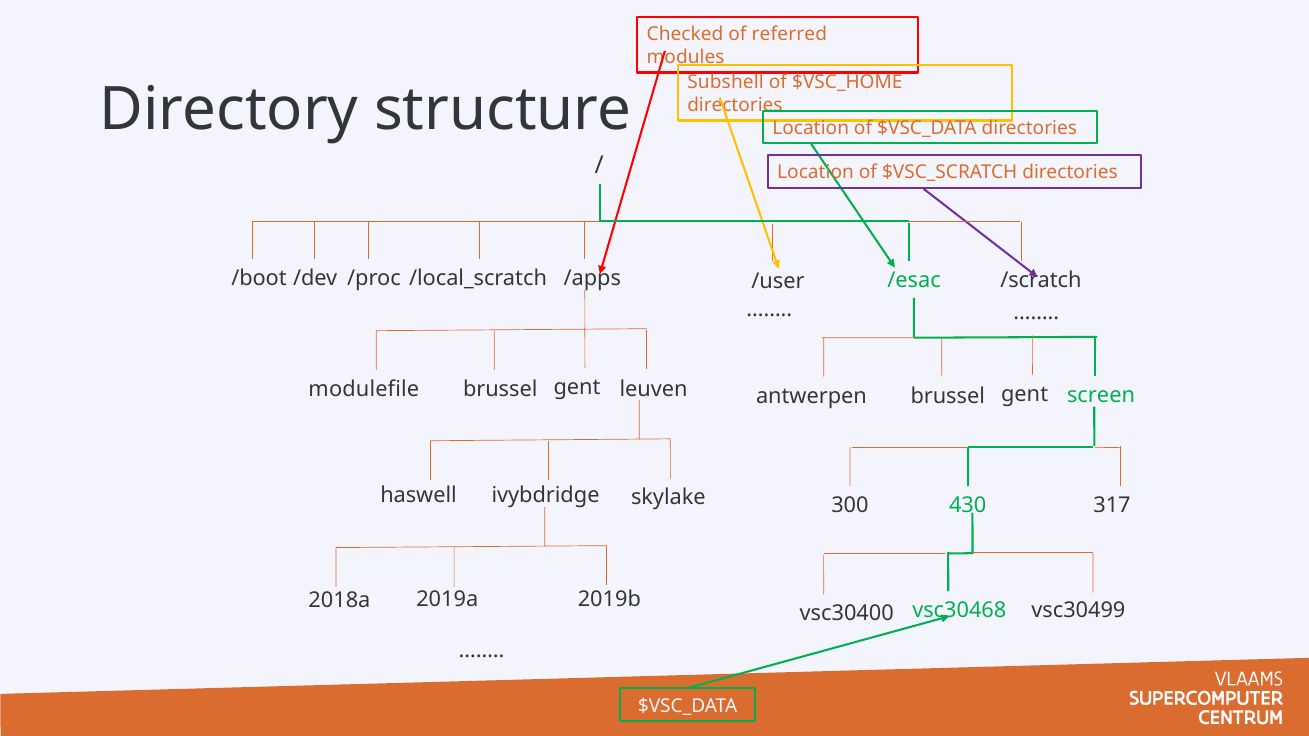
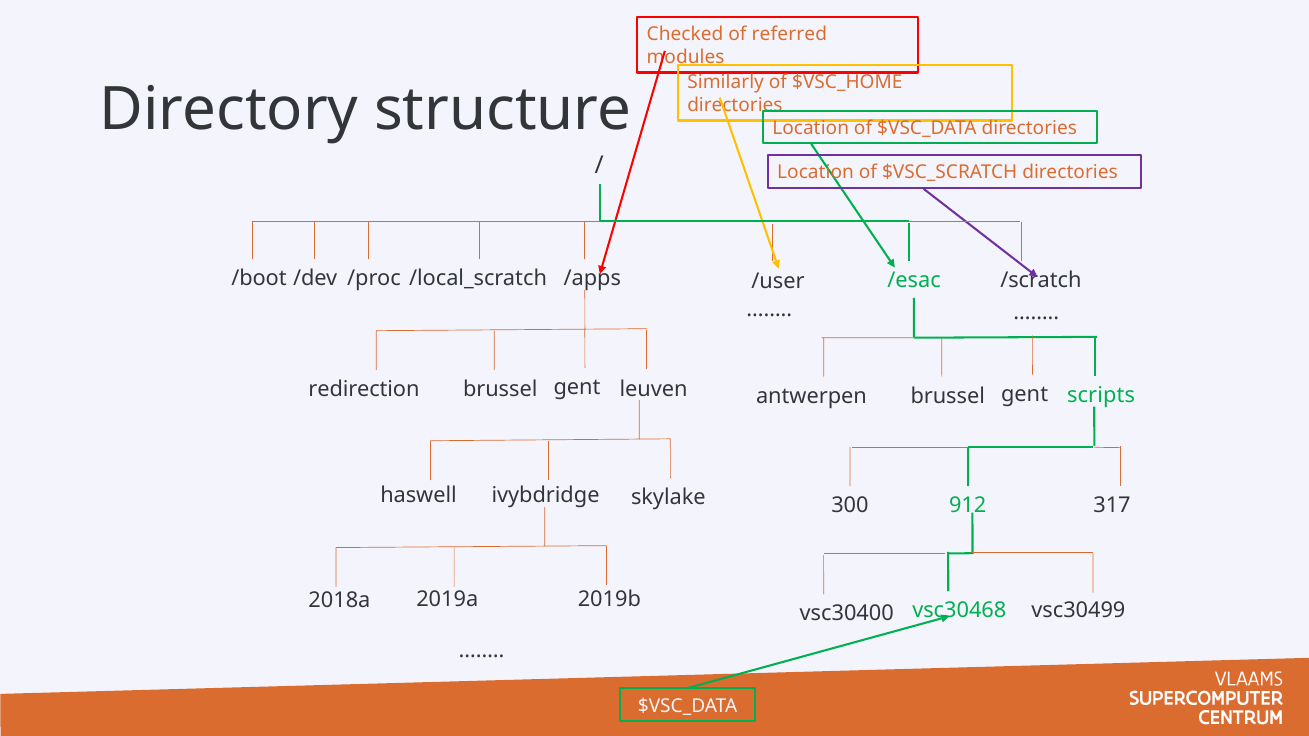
Subshell: Subshell -> Similarly
modulefile: modulefile -> redirection
screen: screen -> scripts
430: 430 -> 912
